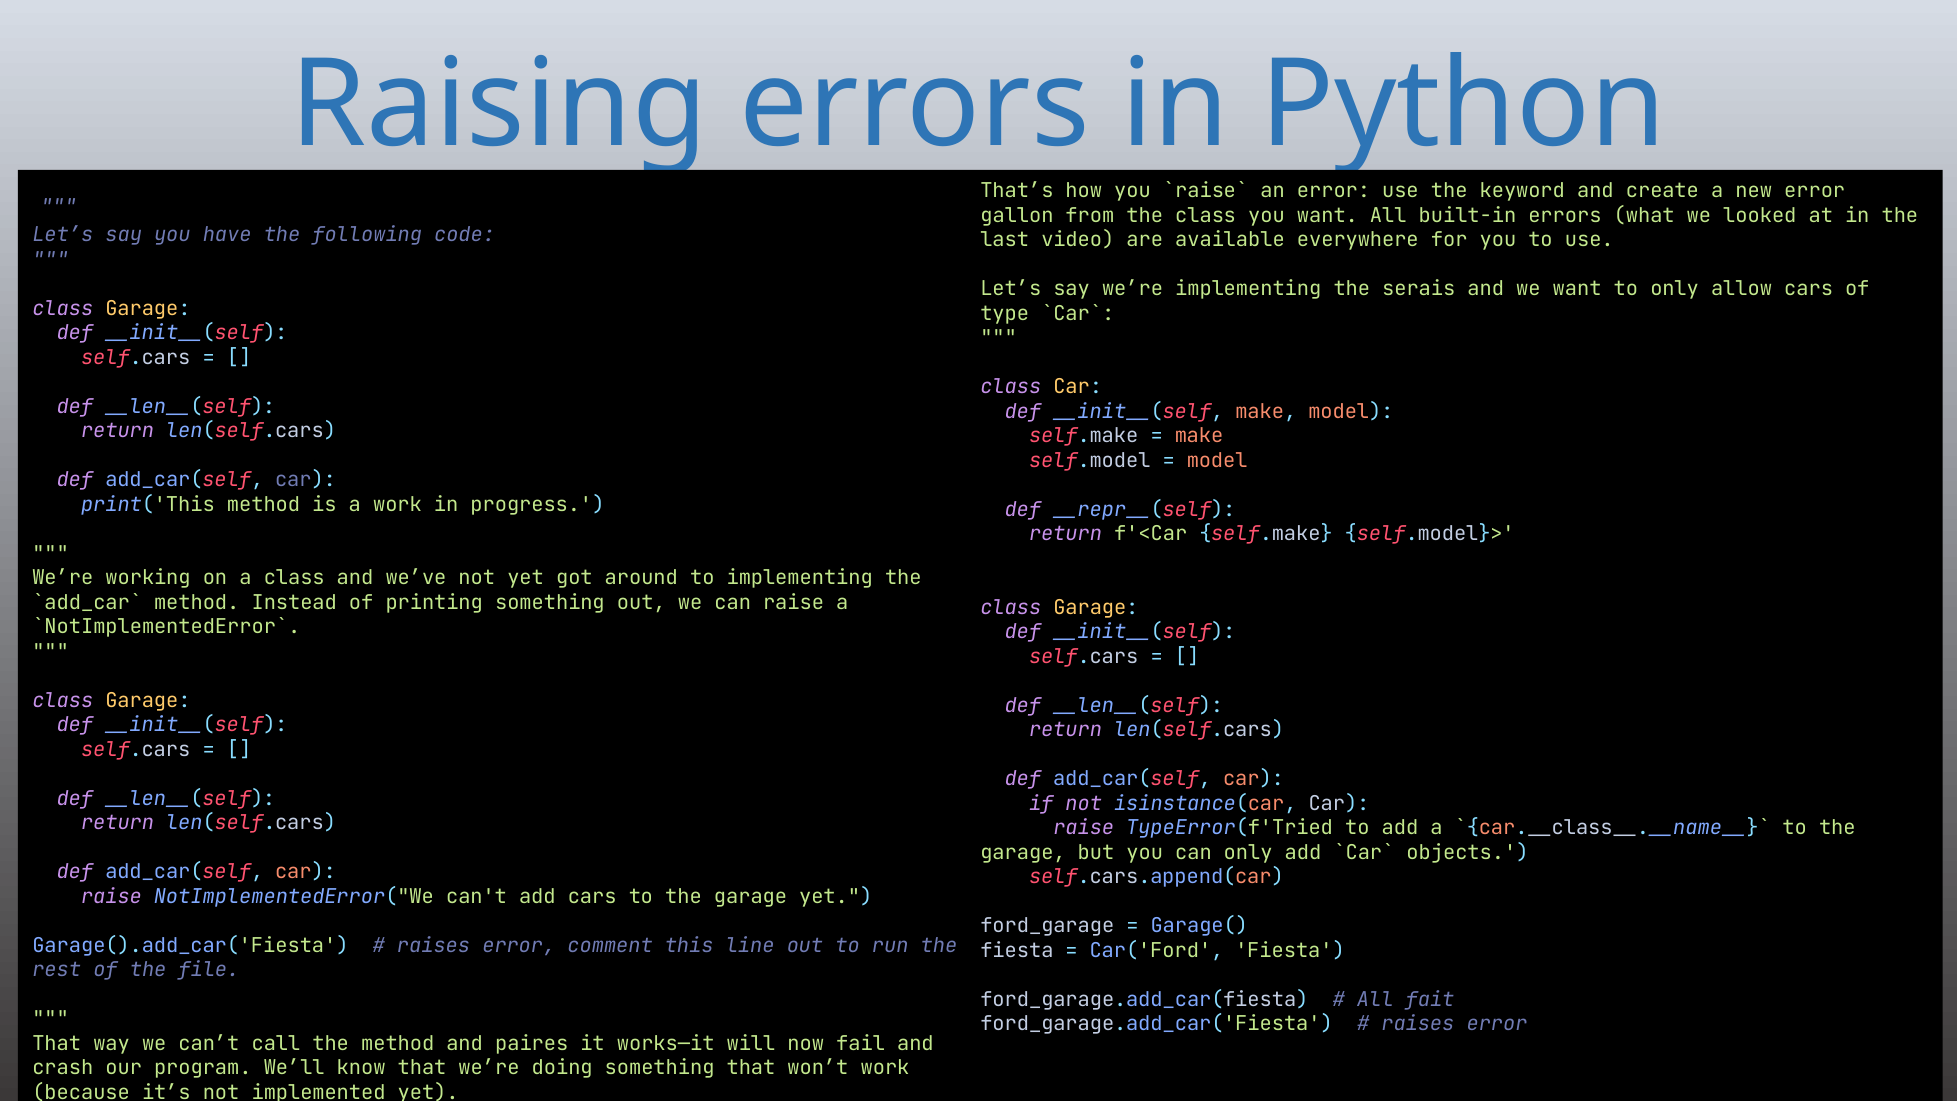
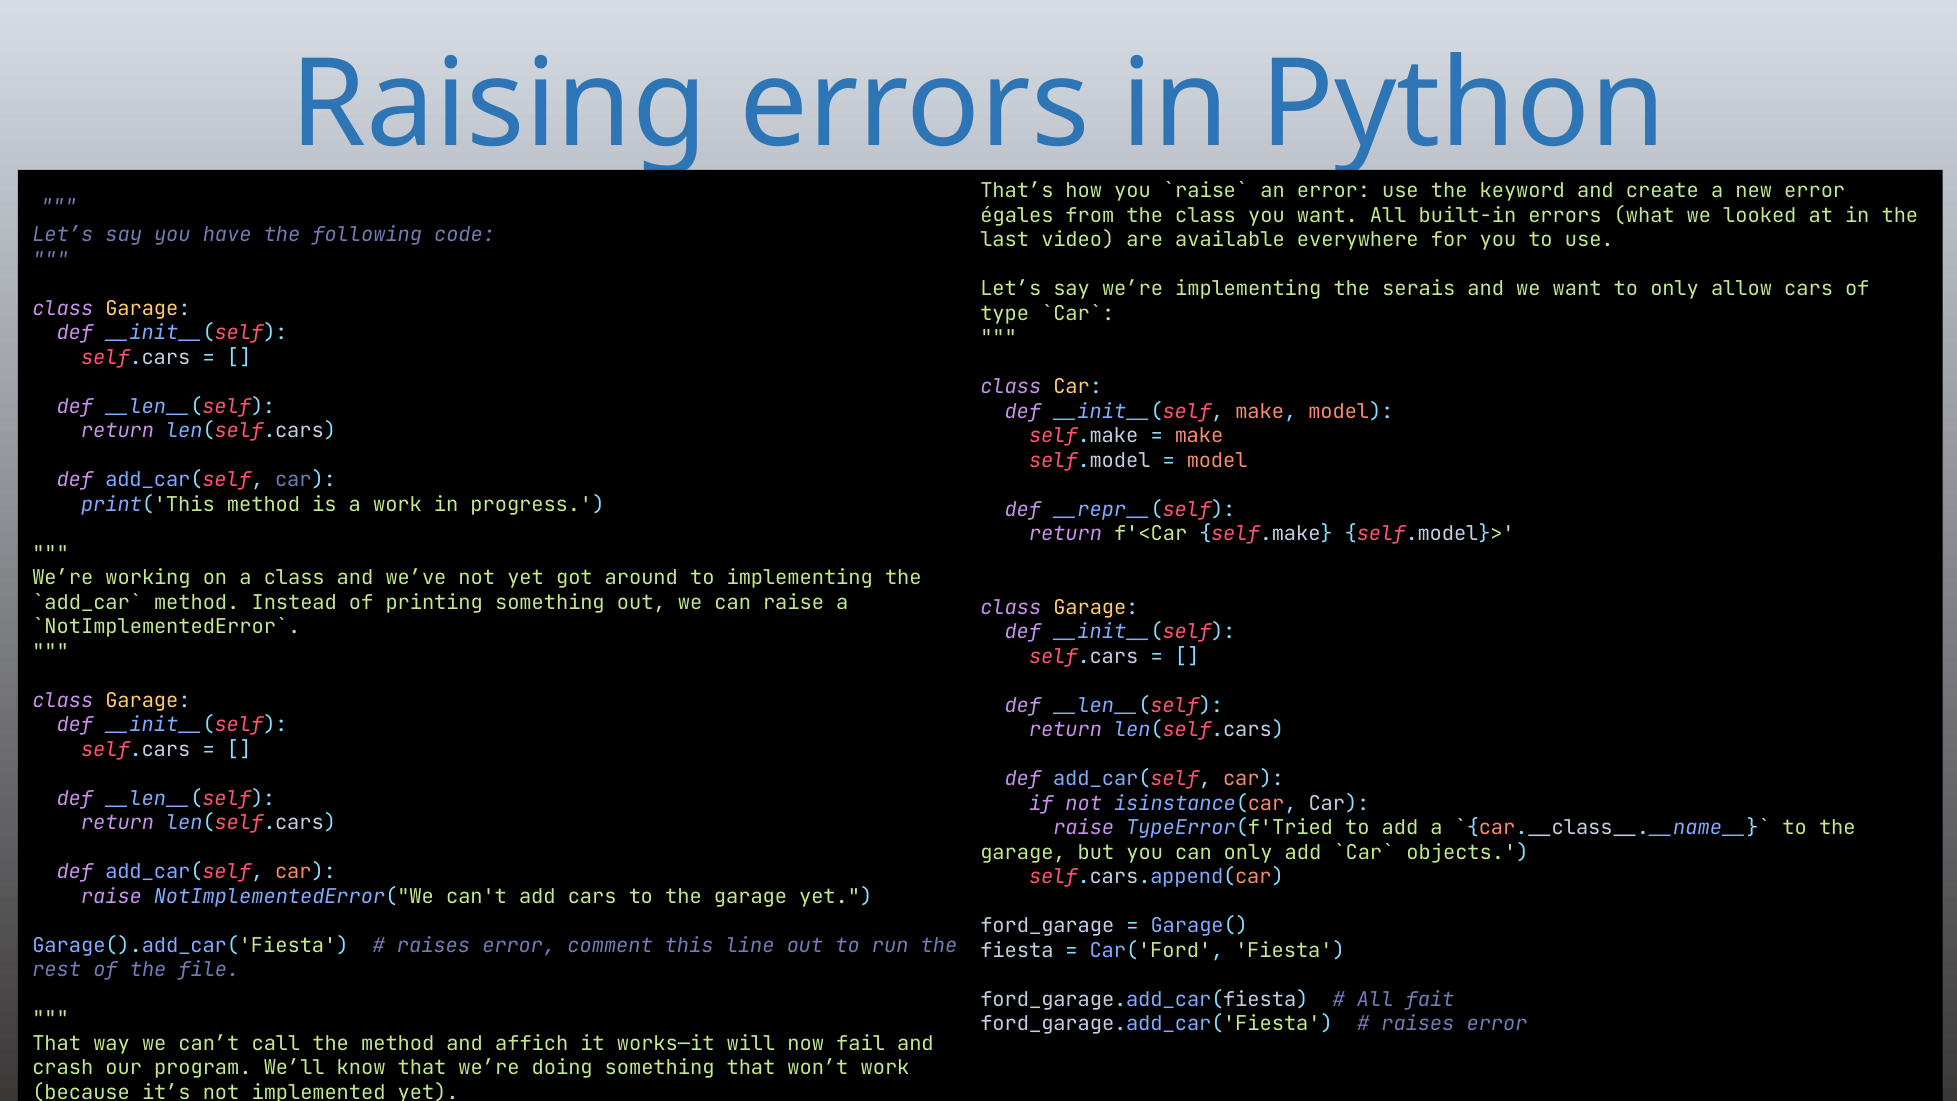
gallon: gallon -> égales
paires: paires -> affich
